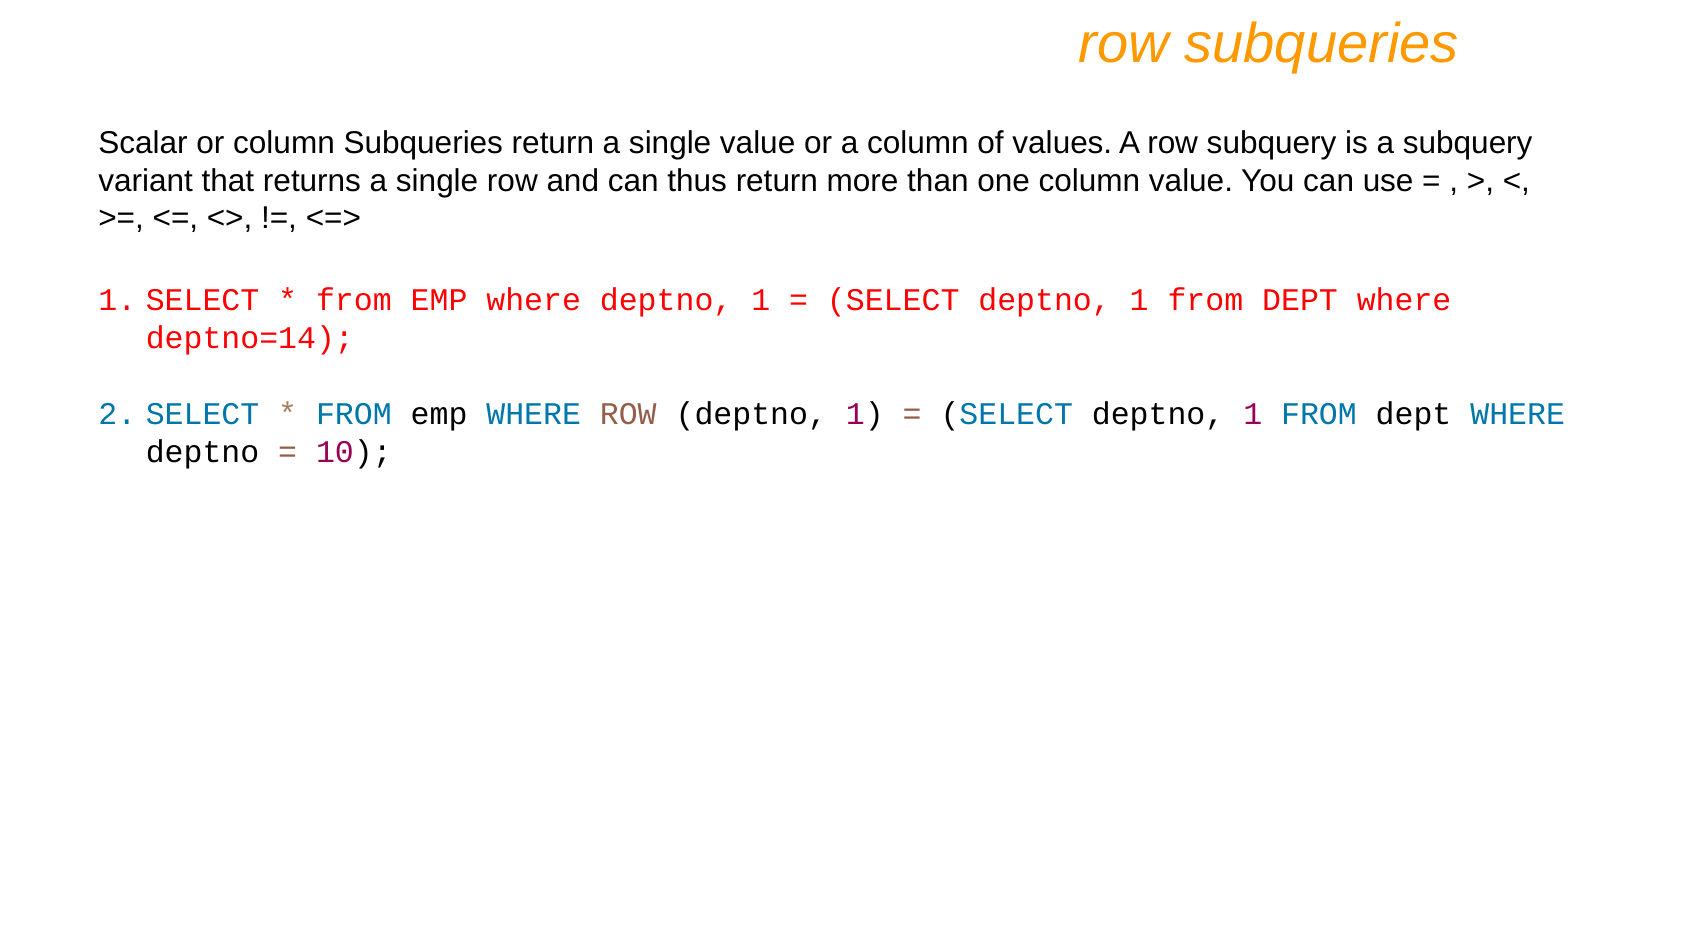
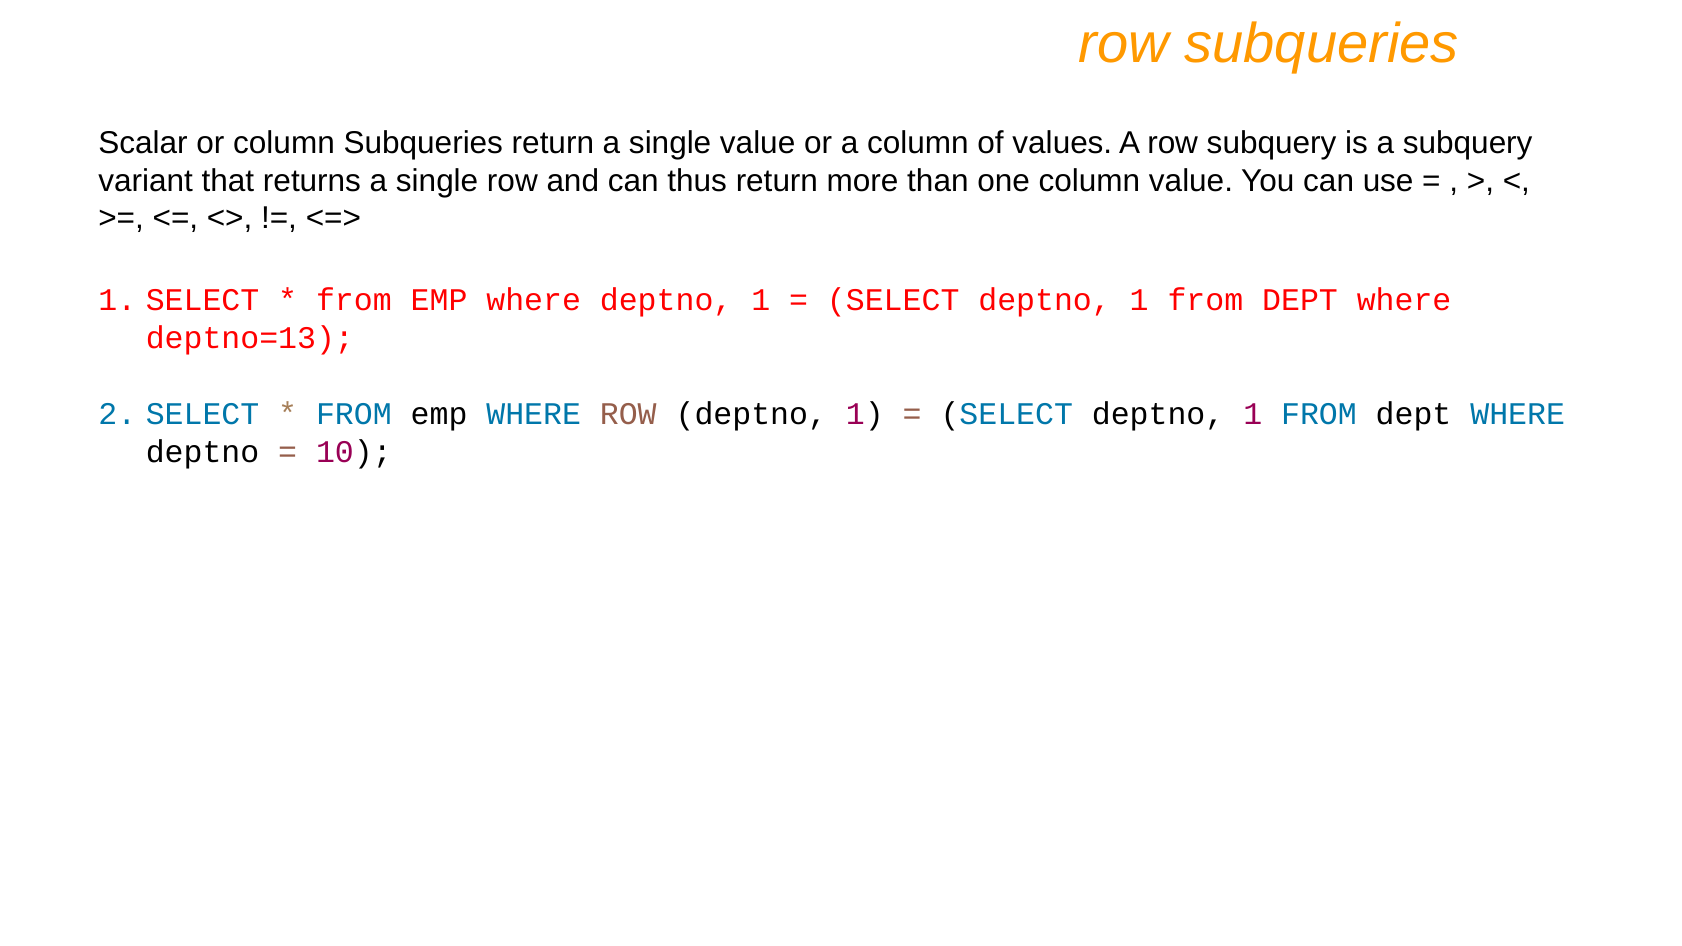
deptno=14: deptno=14 -> deptno=13
